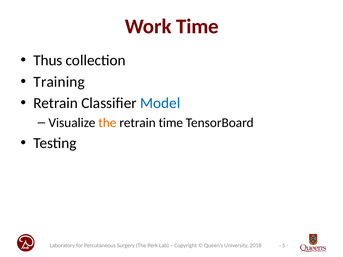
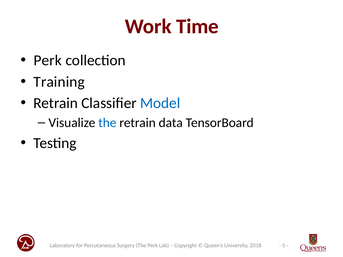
Thus at (48, 61): Thus -> Perk
the at (107, 123) colour: orange -> blue
retrain time: time -> data
